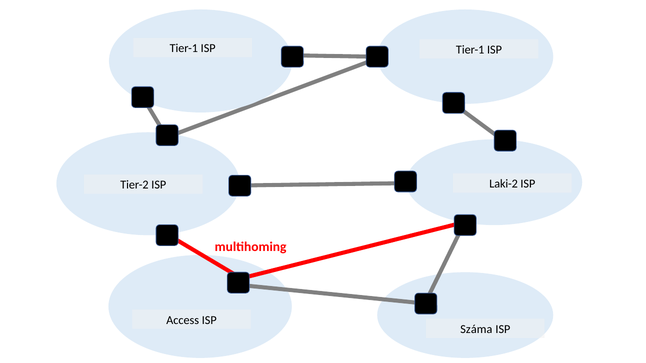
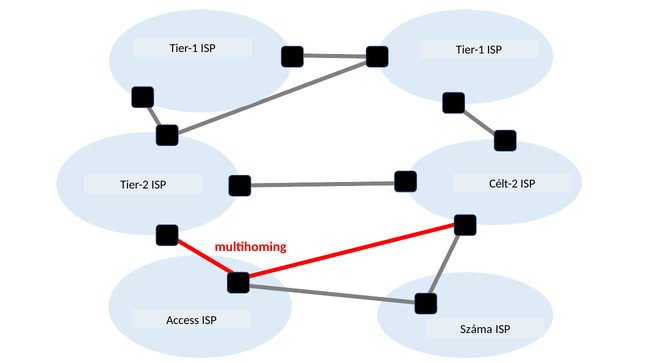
Laki-2: Laki-2 -> Célt-2
